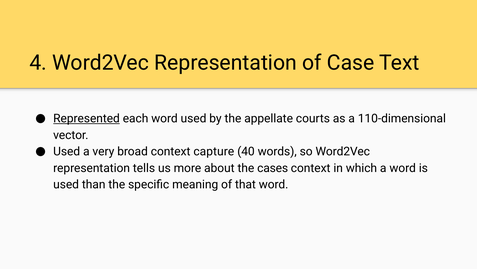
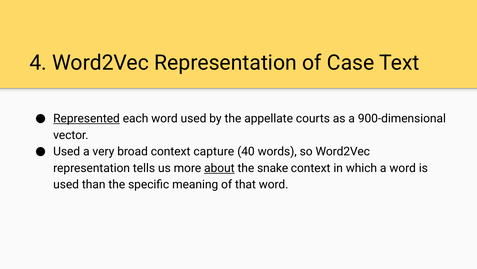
110-dimensional: 110-dimensional -> 900-dimensional
about underline: none -> present
cases: cases -> snake
